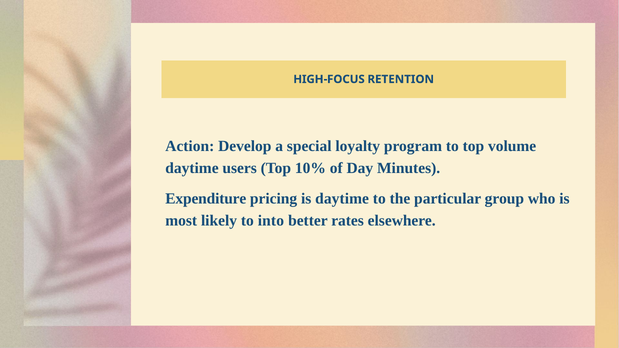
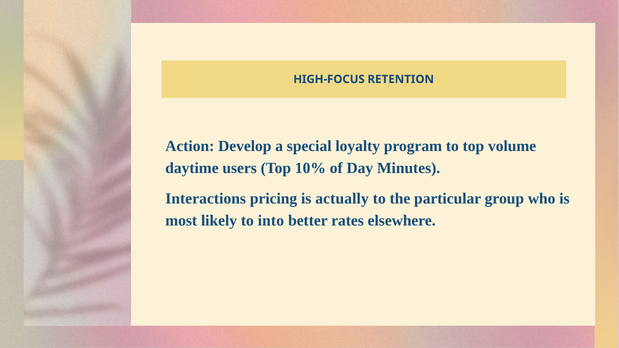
Expenditure: Expenditure -> Interactions
is daytime: daytime -> actually
